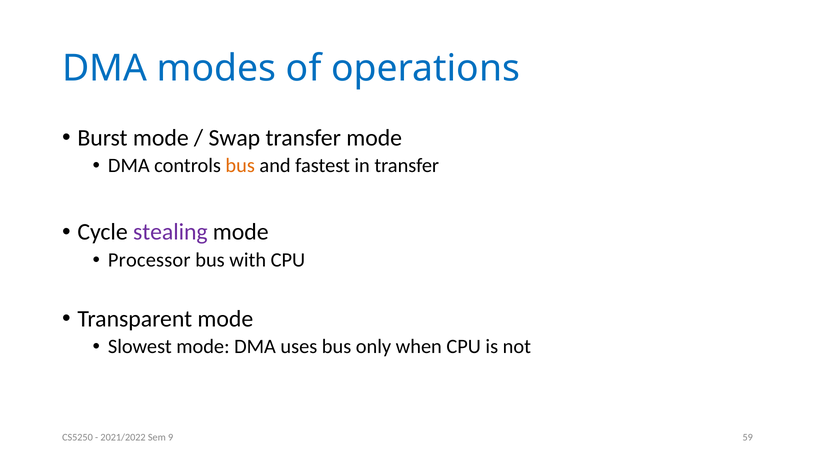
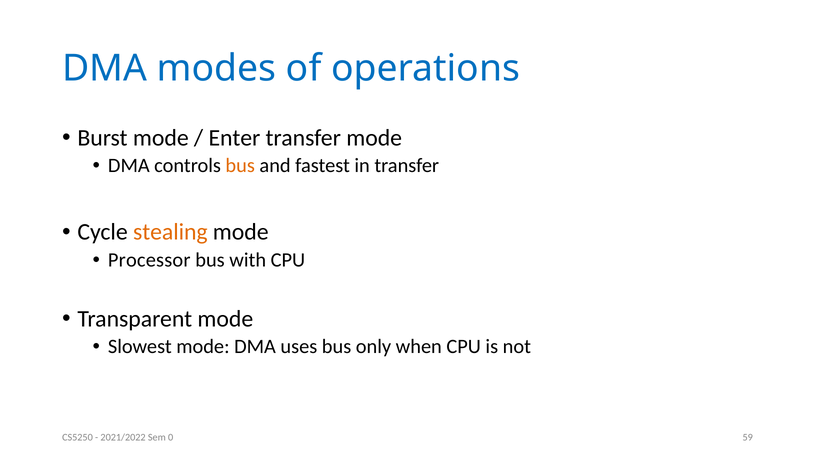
Swap: Swap -> Enter
stealing colour: purple -> orange
9: 9 -> 0
